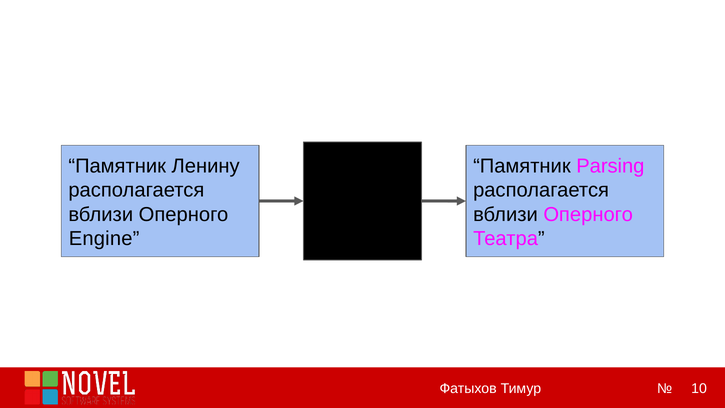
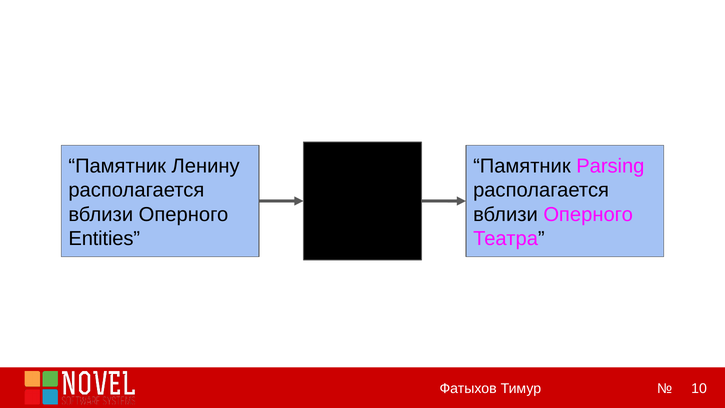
Engine: Engine -> Entities
